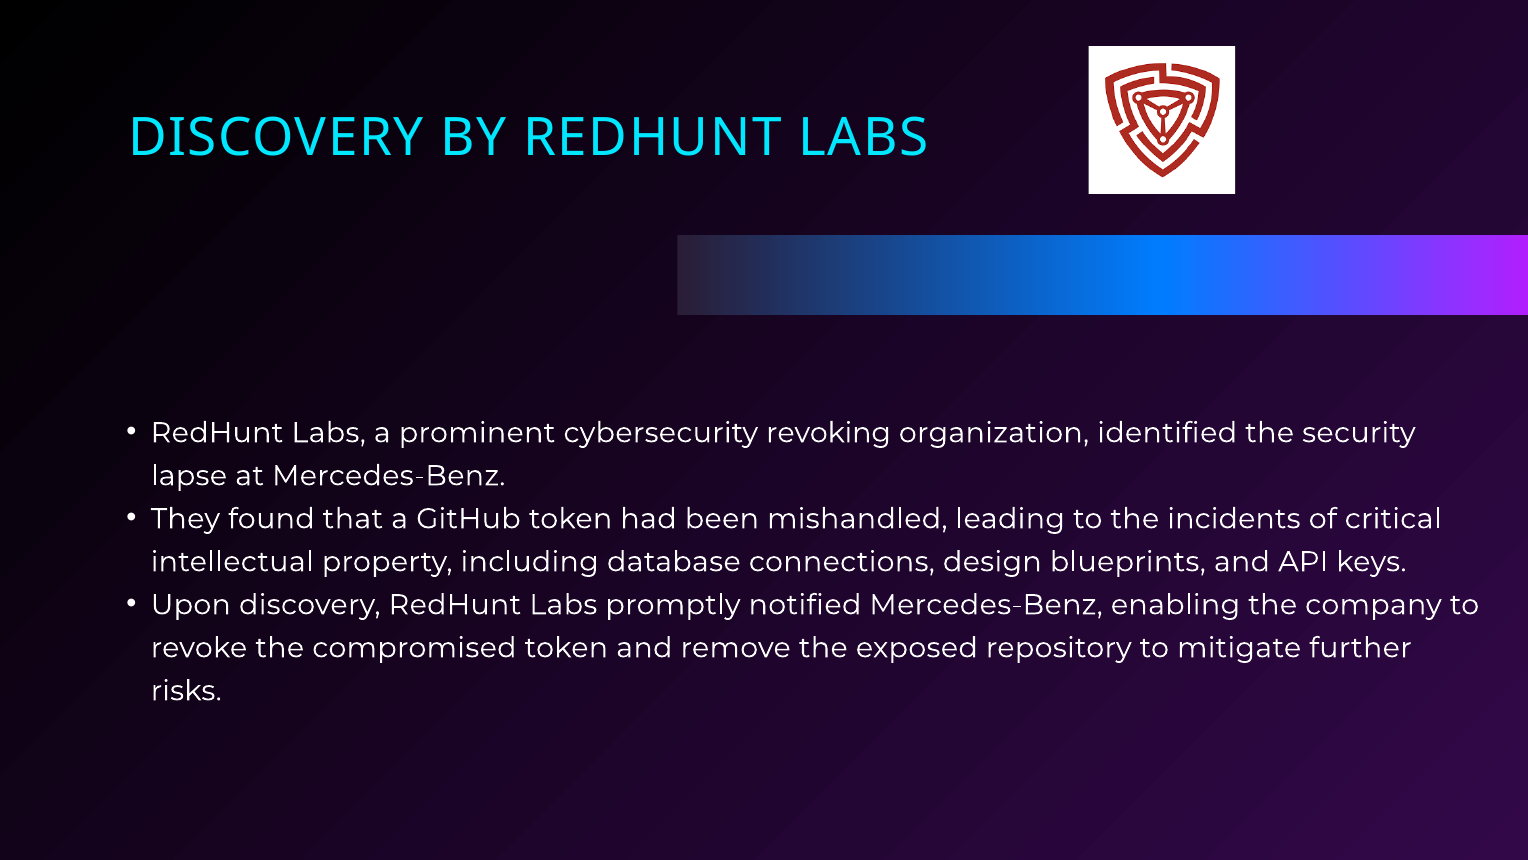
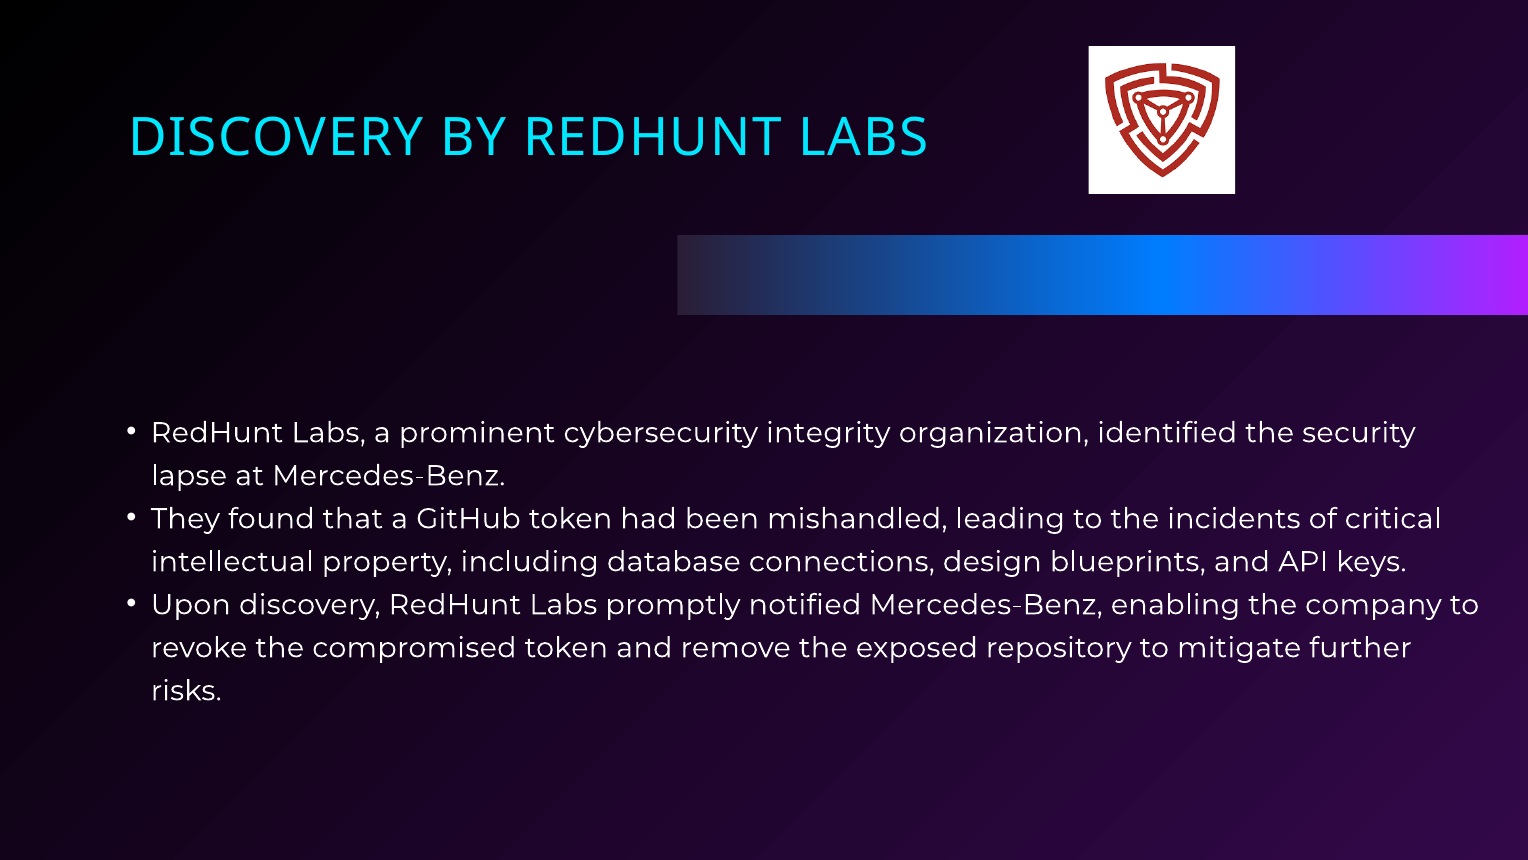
revoking: revoking -> integrity
